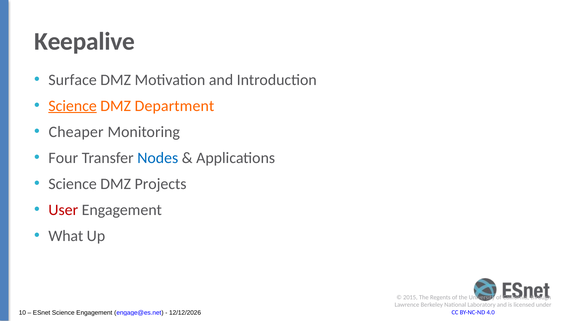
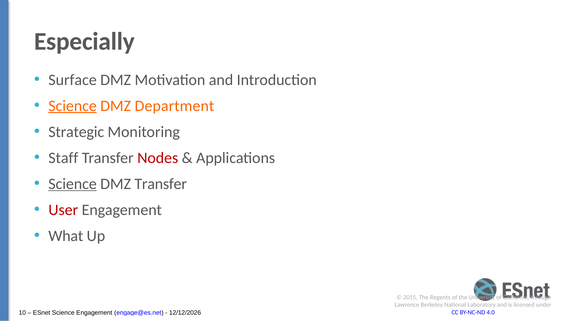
Keepalive: Keepalive -> Especially
Cheaper: Cheaper -> Strategic
Four: Four -> Staff
Nodes colour: blue -> red
Science at (73, 184) underline: none -> present
DMZ Projects: Projects -> Transfer
